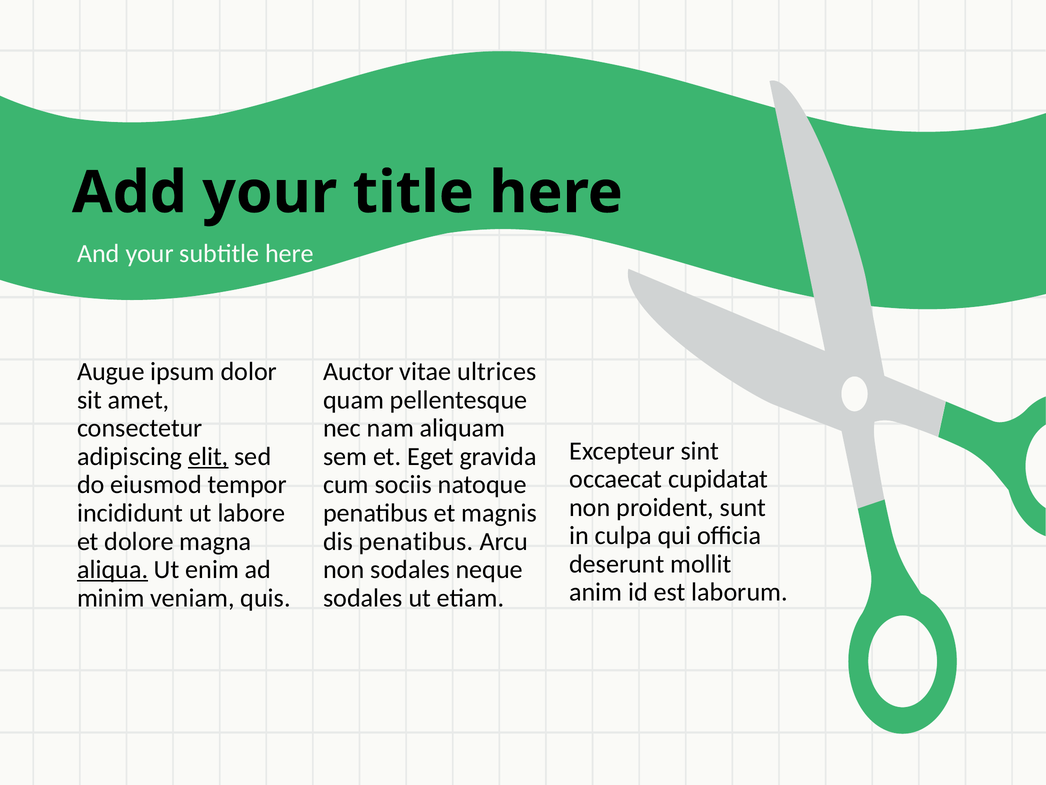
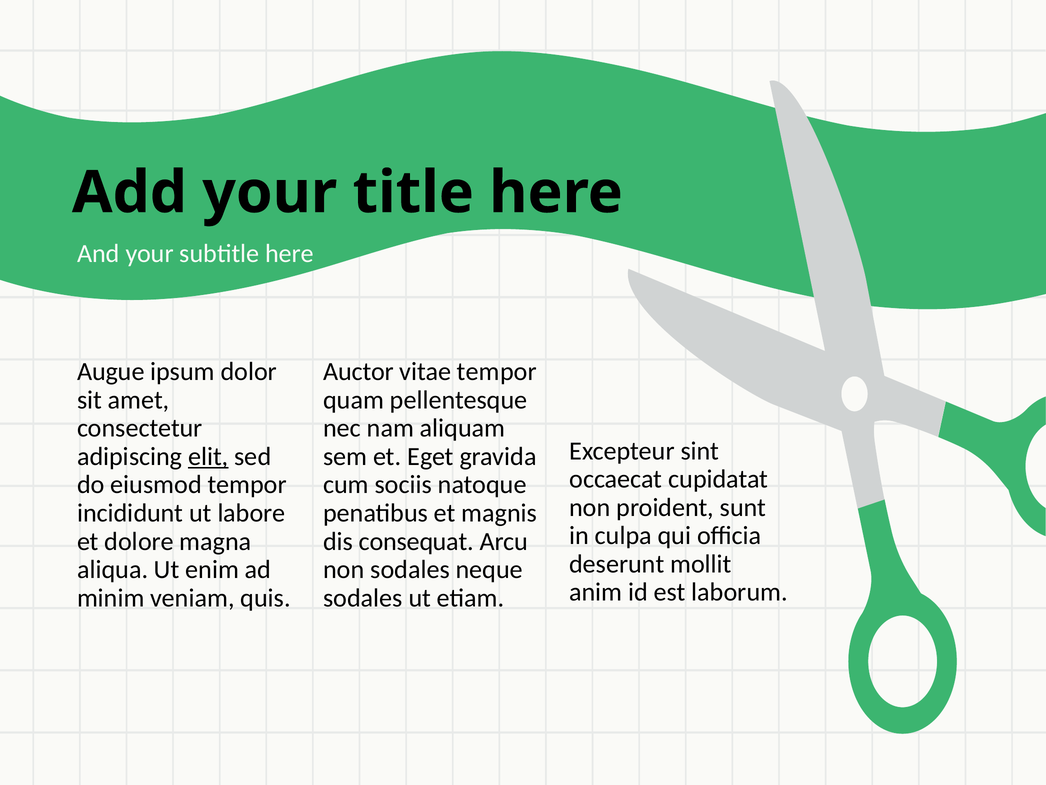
vitae ultrices: ultrices -> tempor
dis penatibus: penatibus -> consequat
aliqua underline: present -> none
